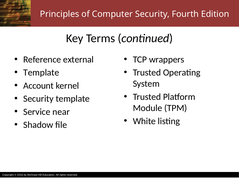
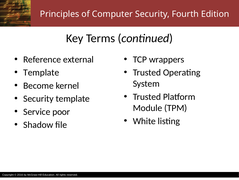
Account: Account -> Become
near: near -> poor
